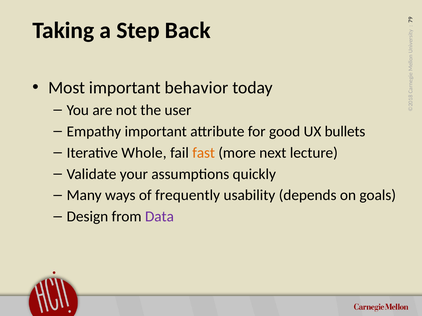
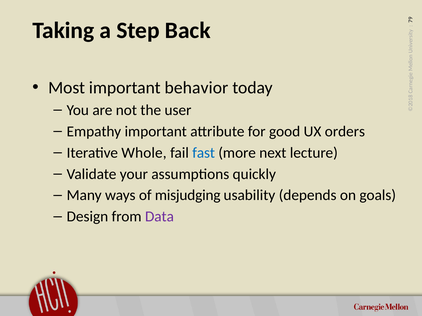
bullets: bullets -> orders
fast colour: orange -> blue
frequently: frequently -> misjudging
